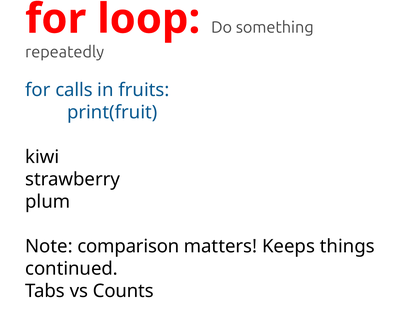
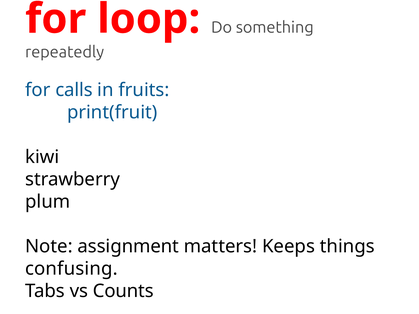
comparison: comparison -> assignment
continued: continued -> confusing
